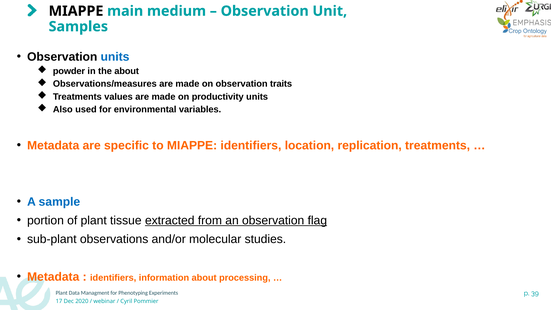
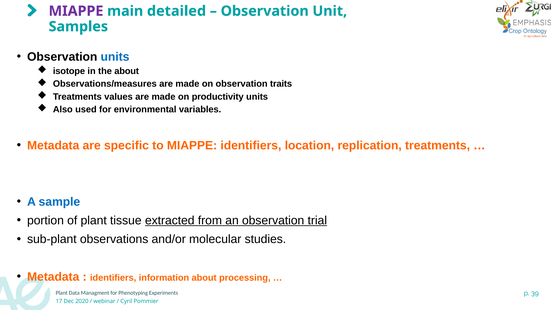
MIAPPE at (76, 11) colour: black -> purple
medium: medium -> detailed
powder: powder -> isotope
flag: flag -> trial
